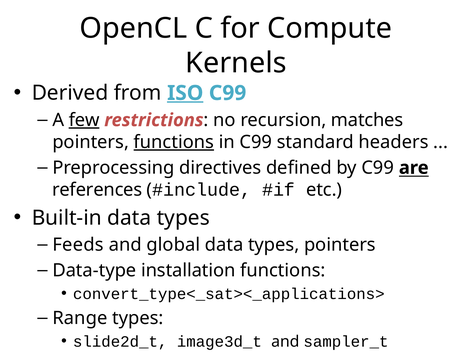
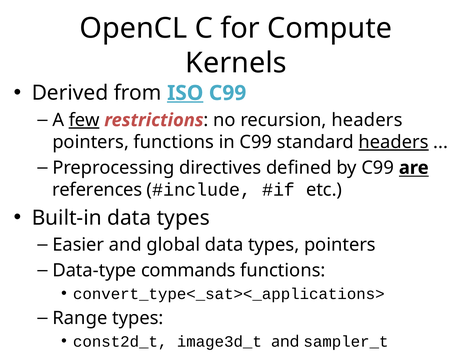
recursion matches: matches -> headers
functions at (174, 142) underline: present -> none
headers at (394, 142) underline: none -> present
Feeds: Feeds -> Easier
installation: installation -> commands
slide2d_t: slide2d_t -> const2d_t
